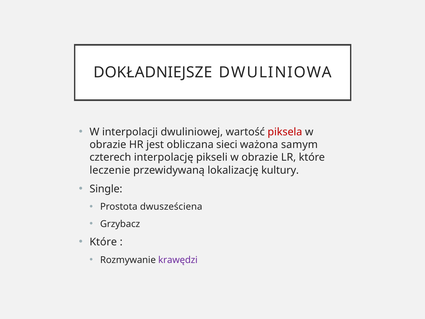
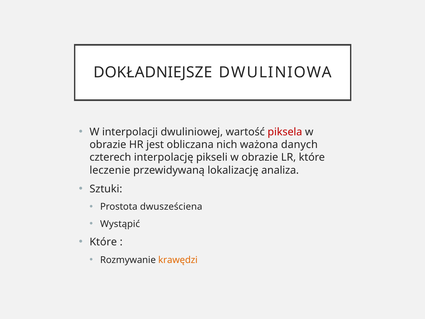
sieci: sieci -> nich
samym: samym -> danych
kultury: kultury -> analiza
Single: Single -> Sztuki
Grzybacz: Grzybacz -> Wystąpić
krawędzi colour: purple -> orange
